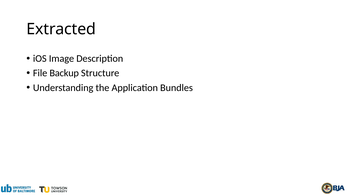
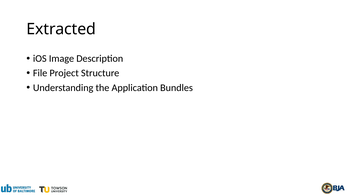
Backup: Backup -> Project
